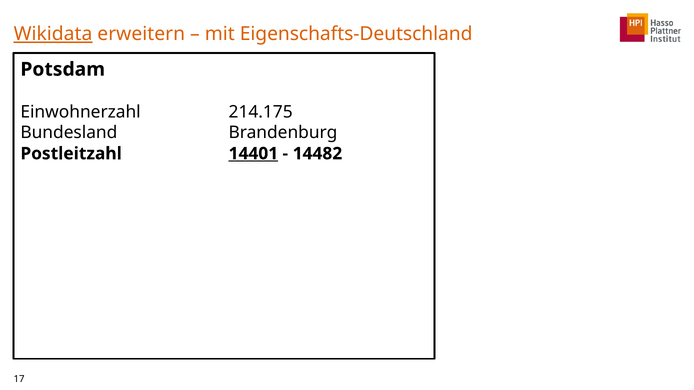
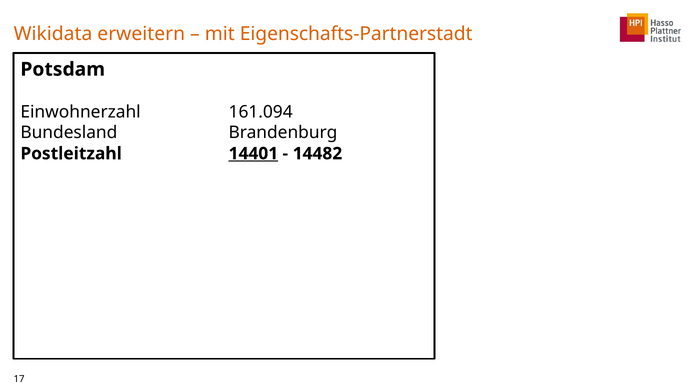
Wikidata underline: present -> none
Eigenschafts-Deutschland: Eigenschafts-Deutschland -> Eigenschafts-Partnerstadt
214.175: 214.175 -> 161.094
